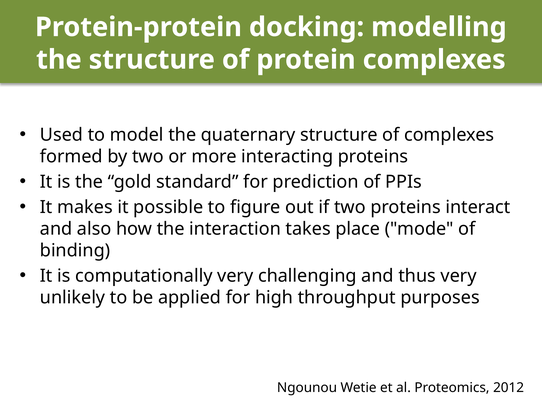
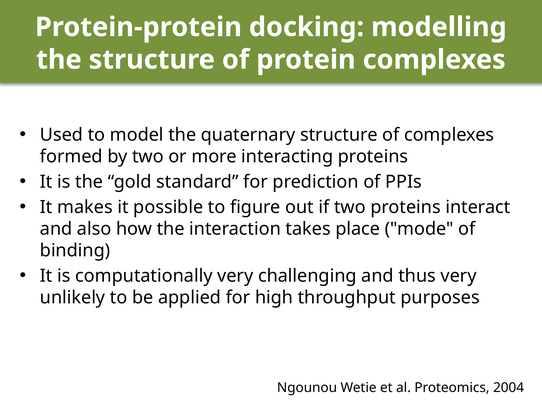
2012: 2012 -> 2004
